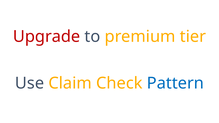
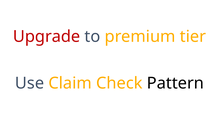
Pattern colour: blue -> black
